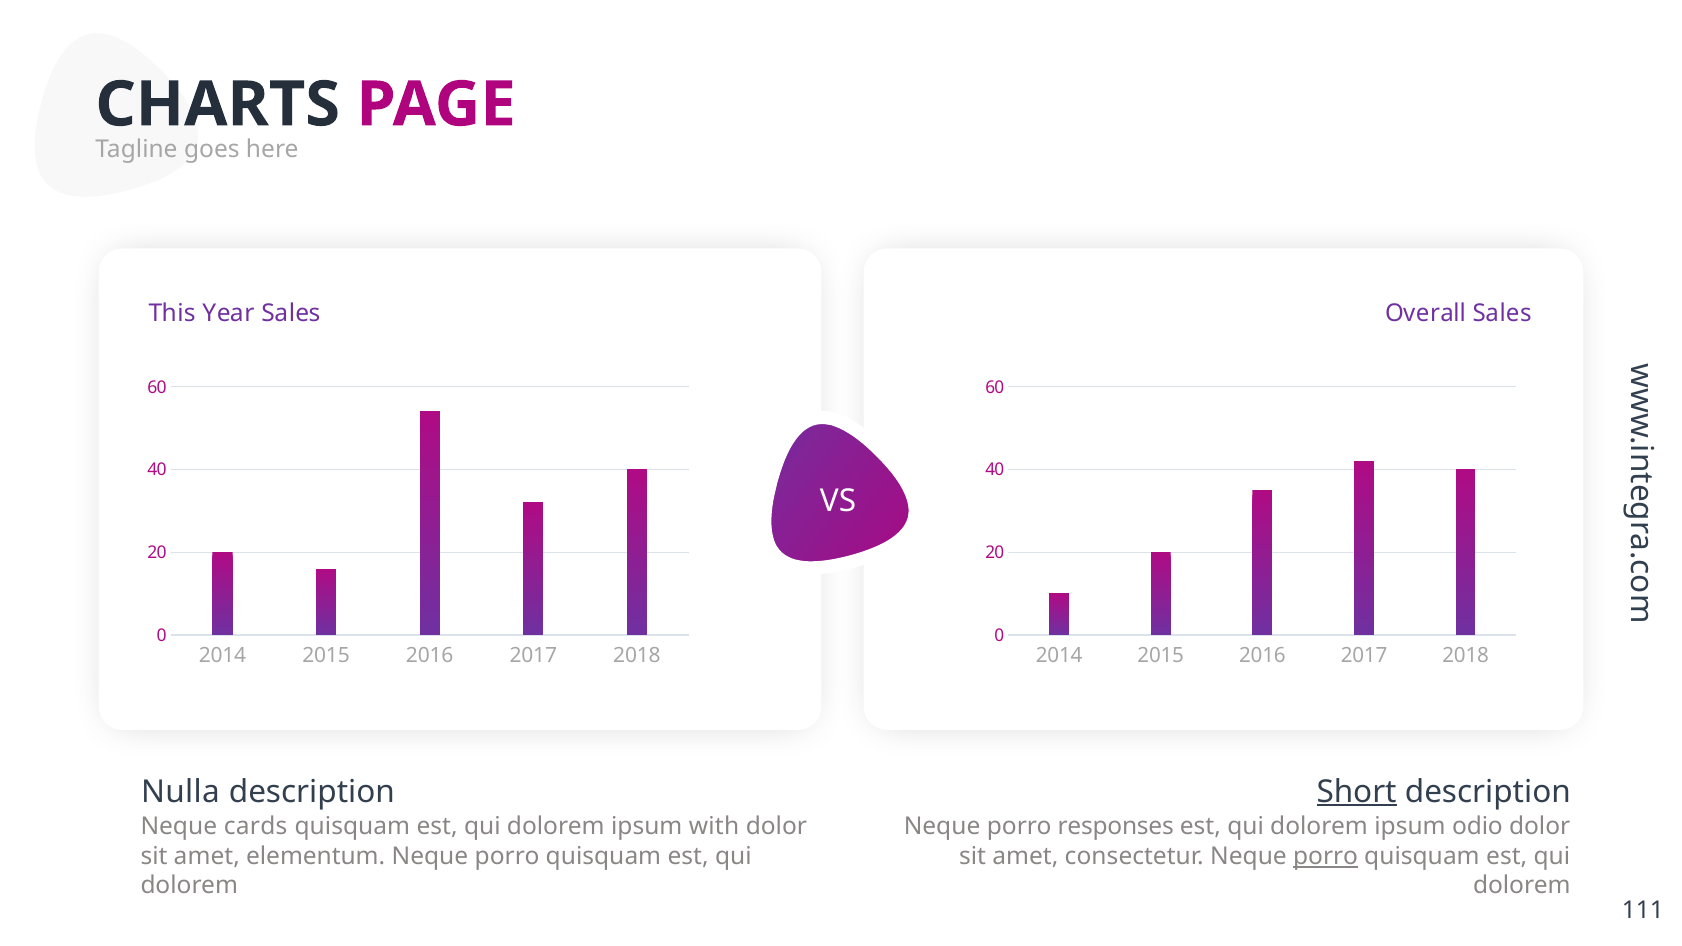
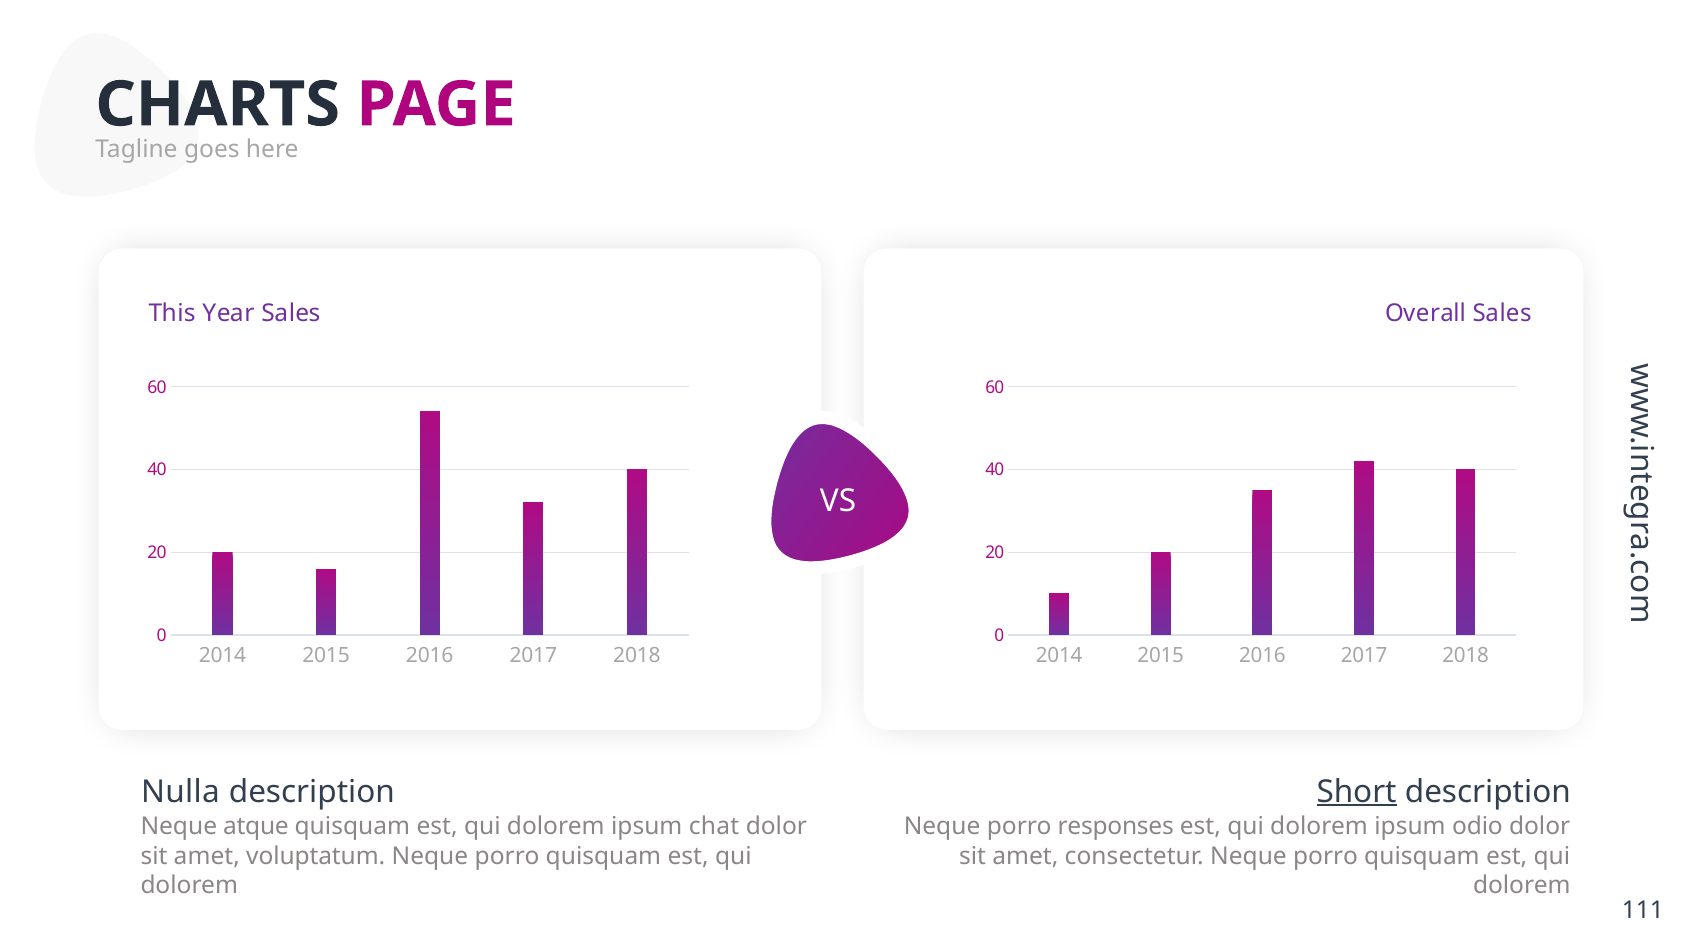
cards: cards -> atque
with: with -> chat
elementum: elementum -> voluptatum
porro at (1326, 856) underline: present -> none
